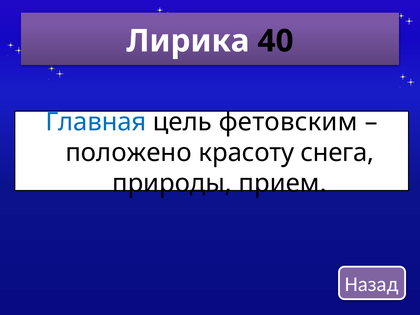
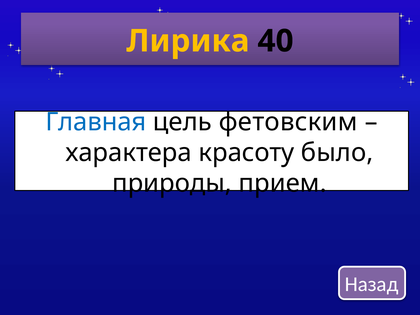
Лирика colour: white -> yellow
положено: положено -> характера
снега: снега -> было
